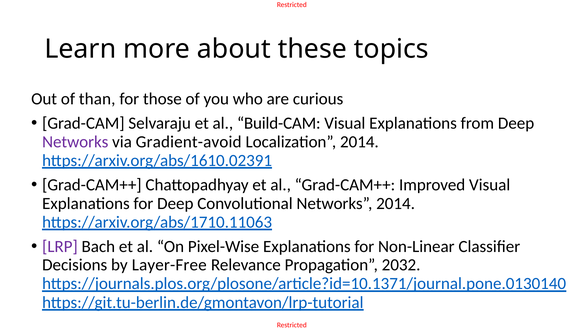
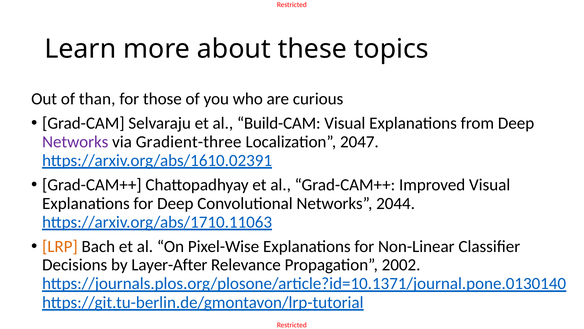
Gradient-avoid: Gradient-avoid -> Gradient-three
Localization 2014: 2014 -> 2047
Networks 2014: 2014 -> 2044
LRP colour: purple -> orange
Layer-Free: Layer-Free -> Layer-After
2032: 2032 -> 2002
